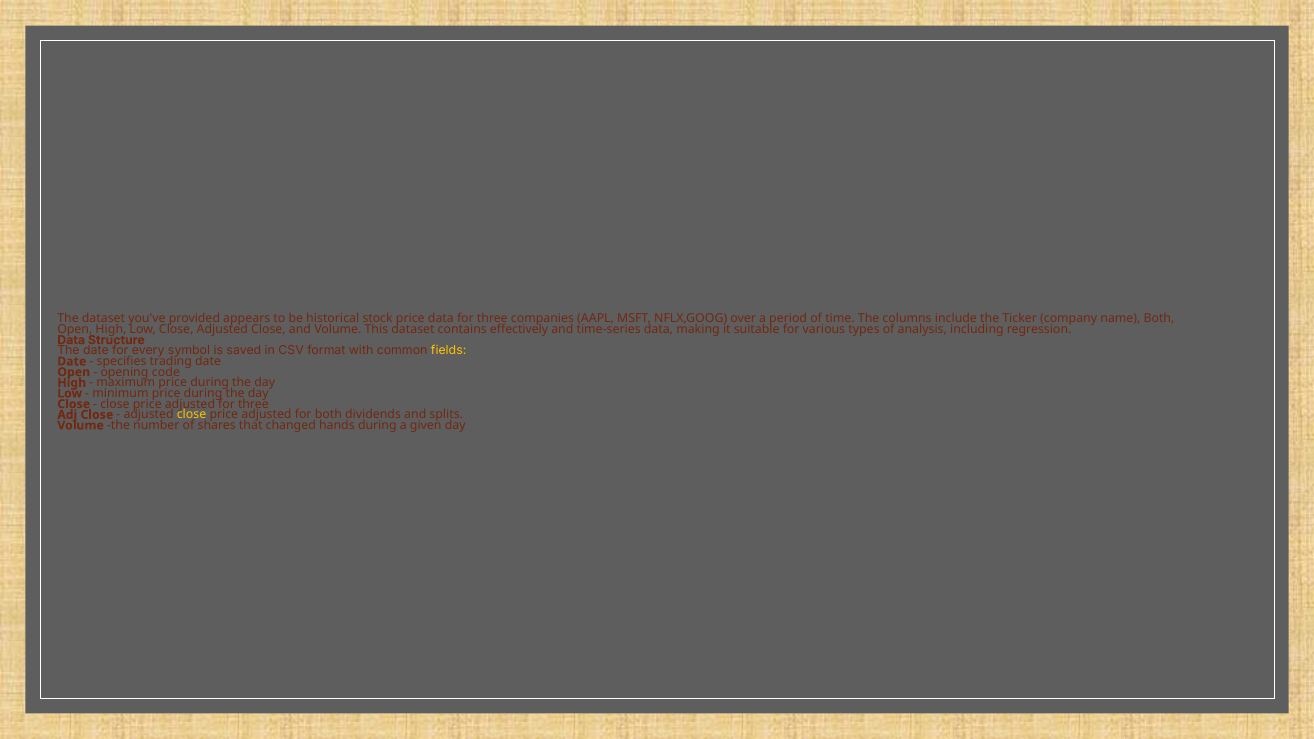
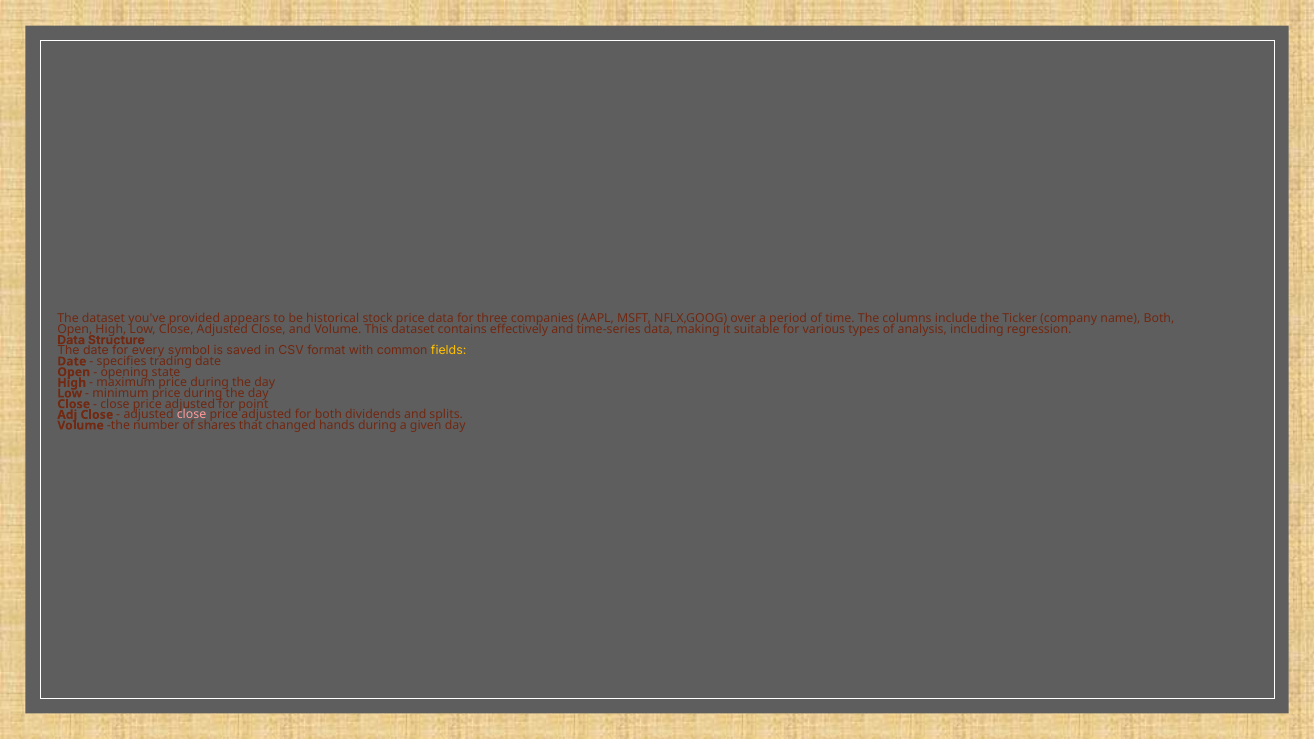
code: code -> state
adjusted for three: three -> point
close at (192, 415) colour: yellow -> pink
